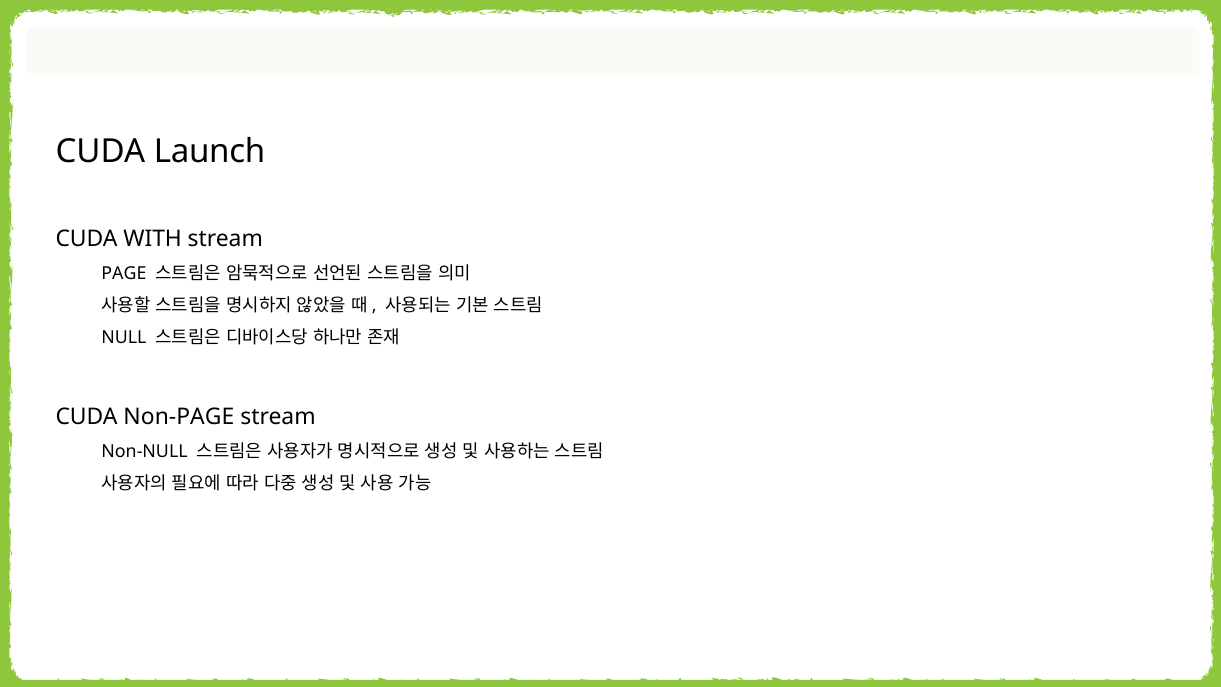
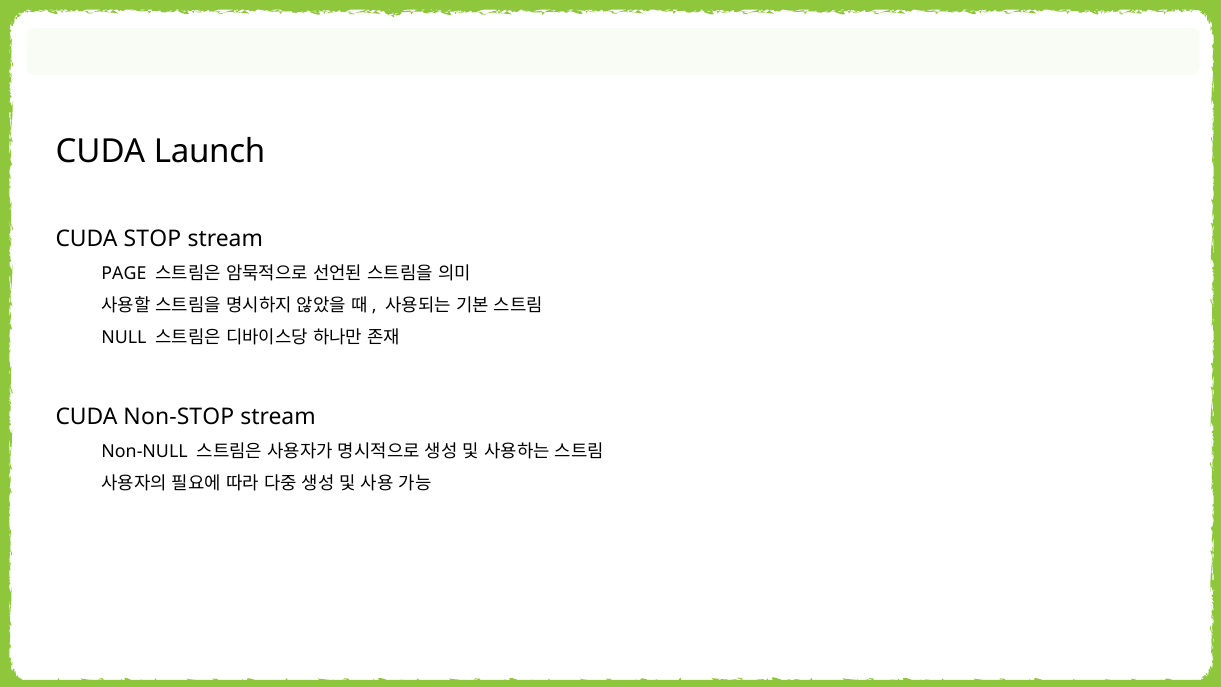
WITH: WITH -> STOP
Non-PAGE: Non-PAGE -> Non-STOP
